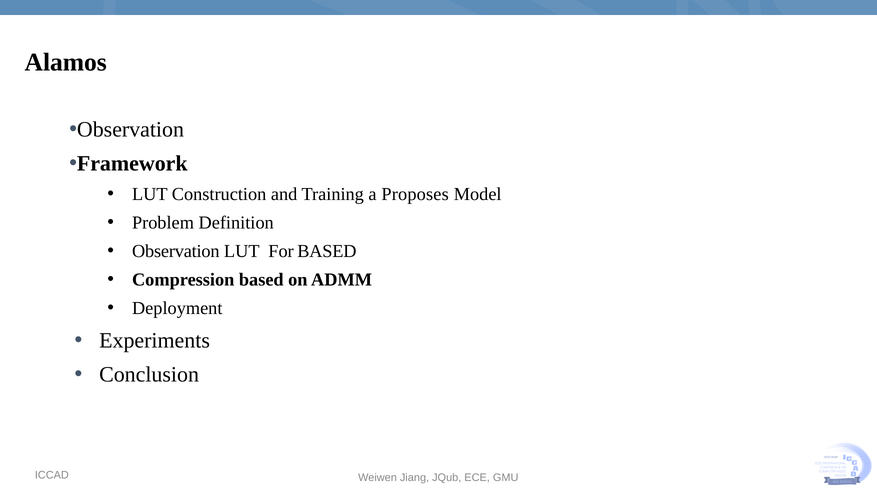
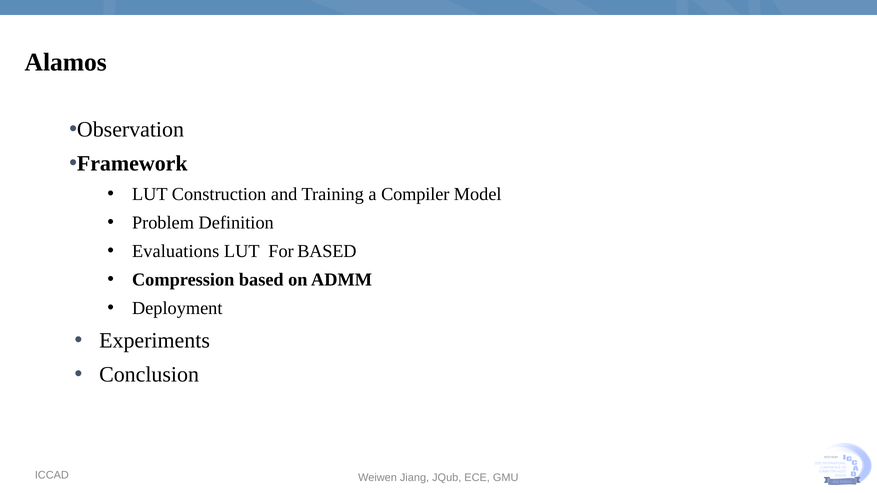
Proposes: Proposes -> Compiler
Observation at (176, 251): Observation -> Evaluations
